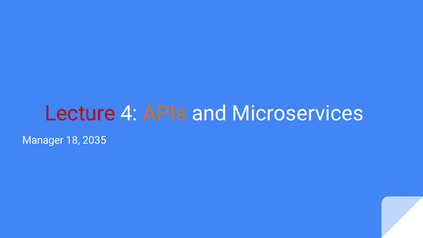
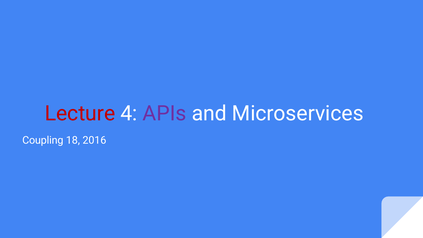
APIs colour: orange -> purple
Manager: Manager -> Coupling
2035: 2035 -> 2016
